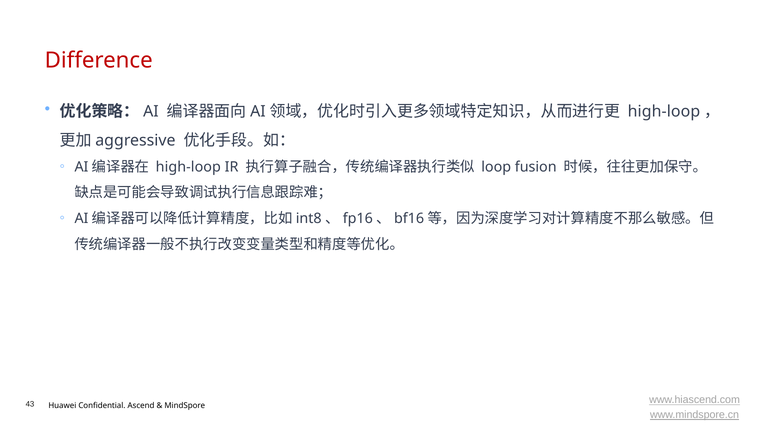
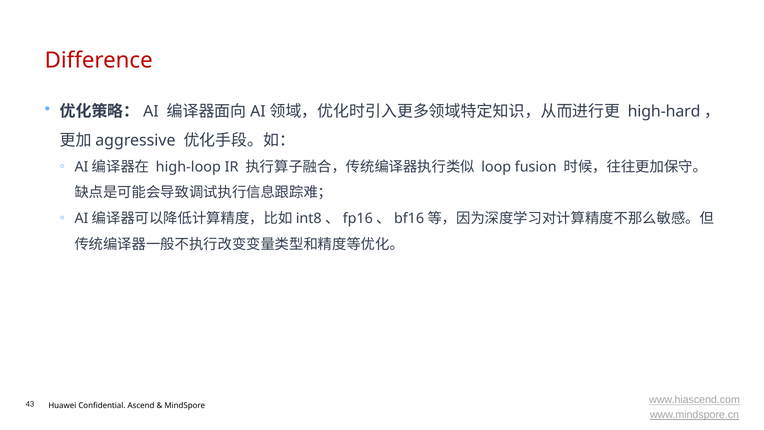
high-loop at (664, 112): high-loop -> high-hard
